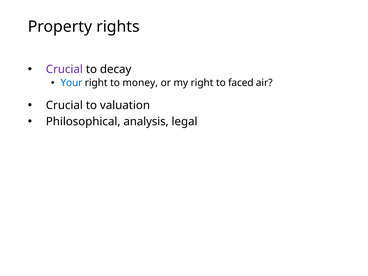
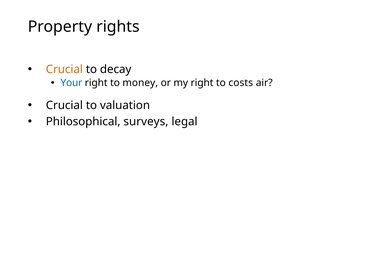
Crucial at (64, 69) colour: purple -> orange
faced: faced -> costs
analysis: analysis -> surveys
